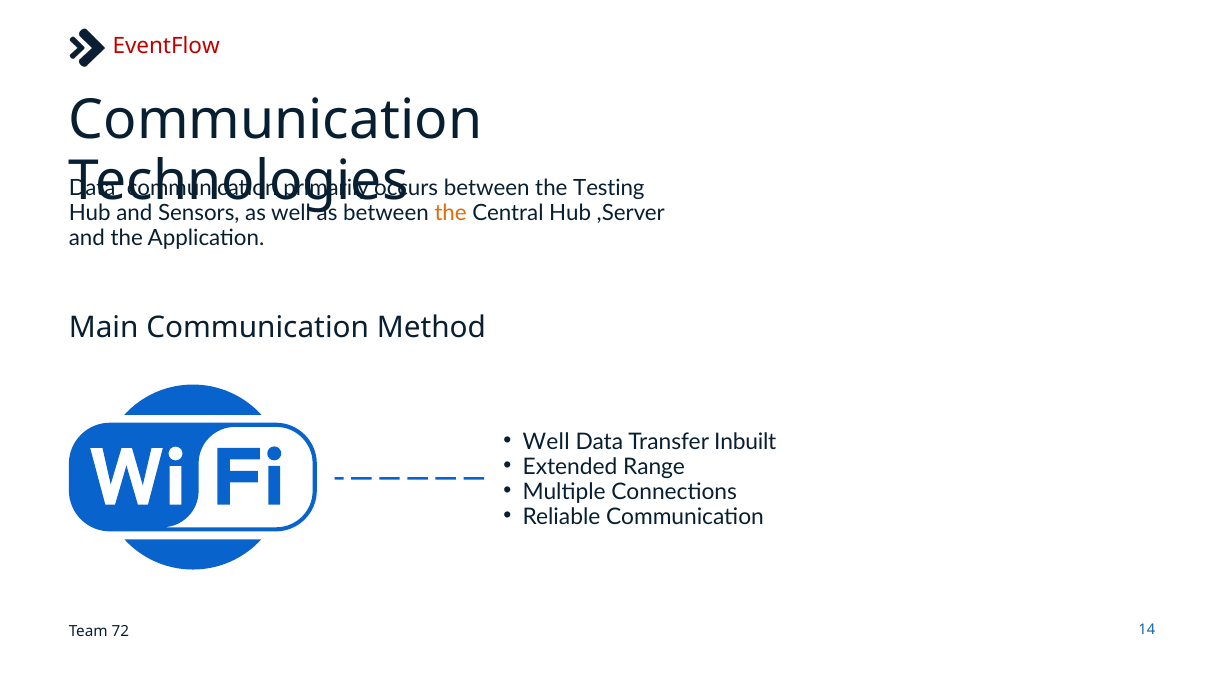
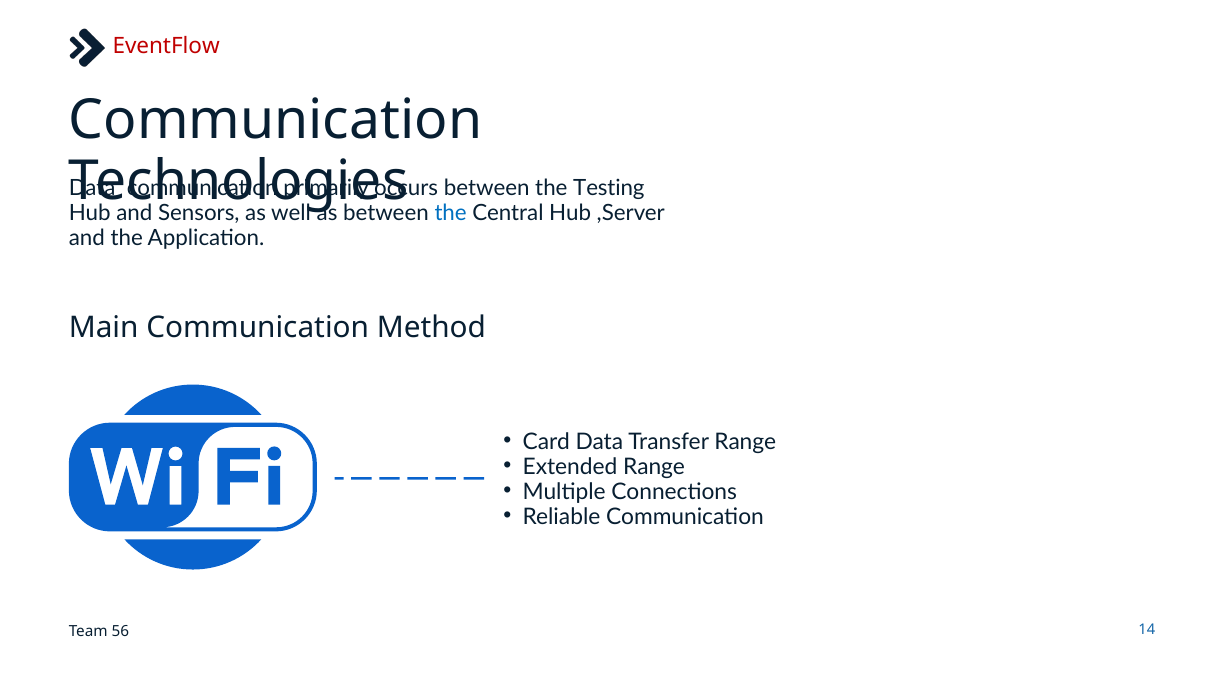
the at (451, 213) colour: orange -> blue
Well at (546, 441): Well -> Card
Transfer Inbuilt: Inbuilt -> Range
72: 72 -> 56
